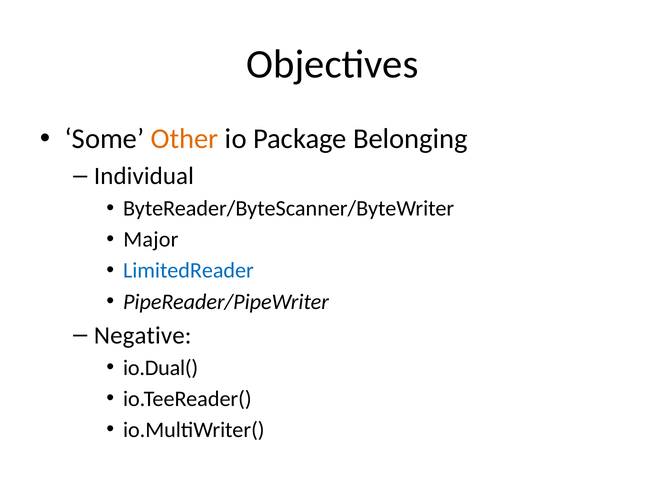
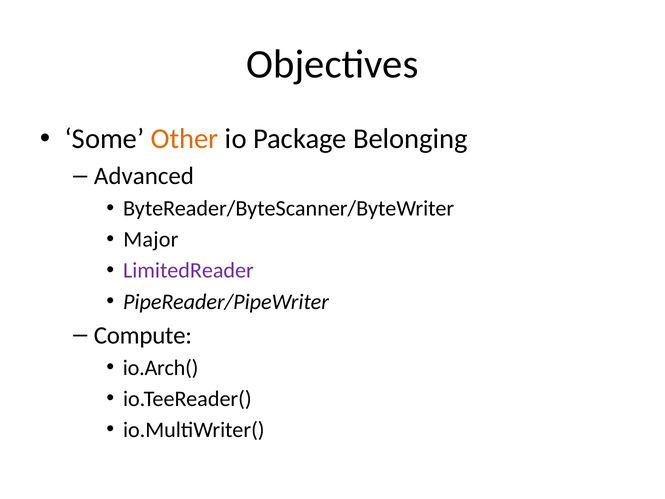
Individual: Individual -> Advanced
LimitedReader colour: blue -> purple
Negative: Negative -> Compute
io.Dual(: io.Dual( -> io.Arch(
